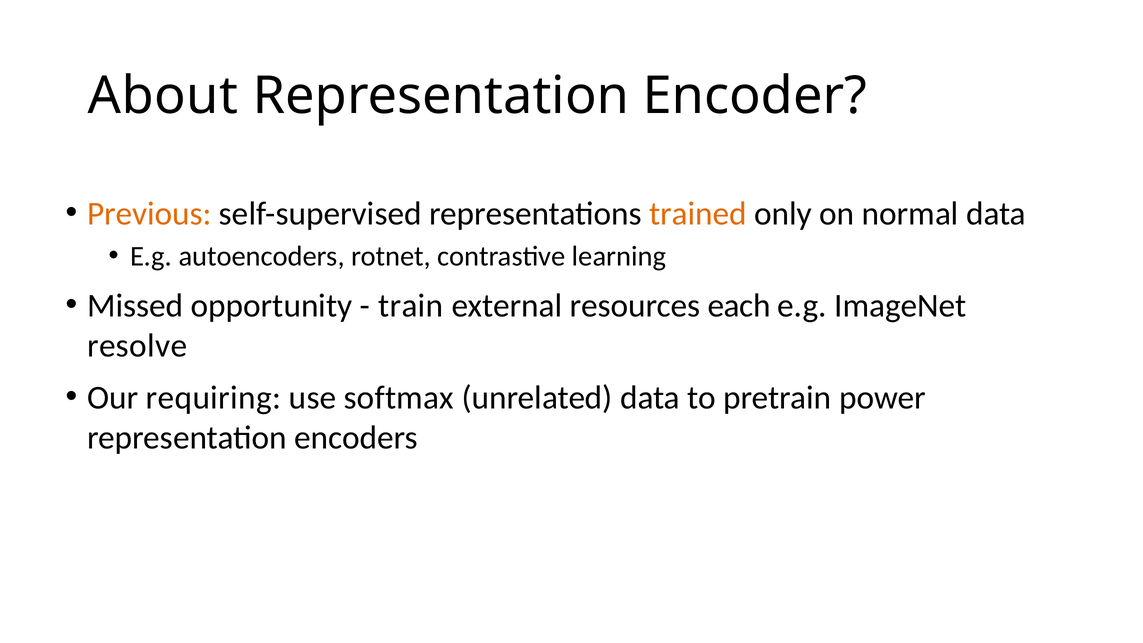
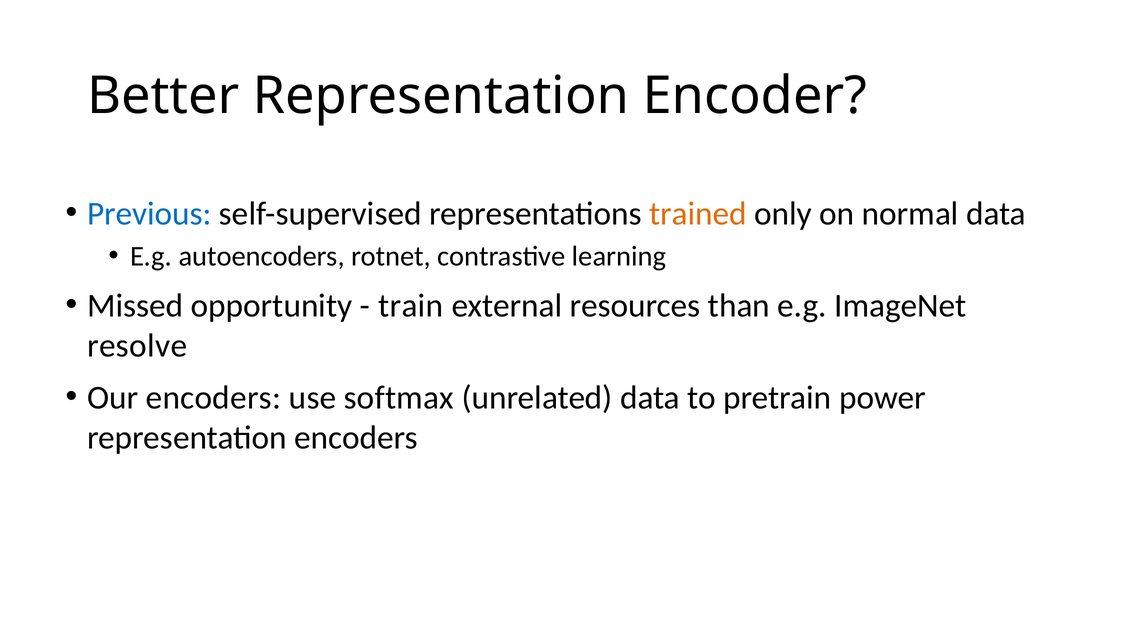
About: About -> Better
Previous colour: orange -> blue
each: each -> than
Our requiring: requiring -> encoders
